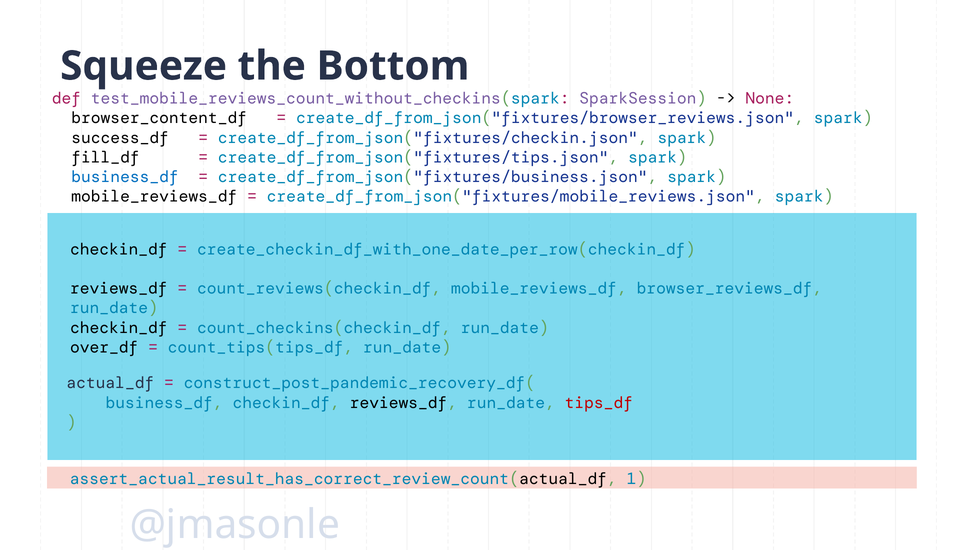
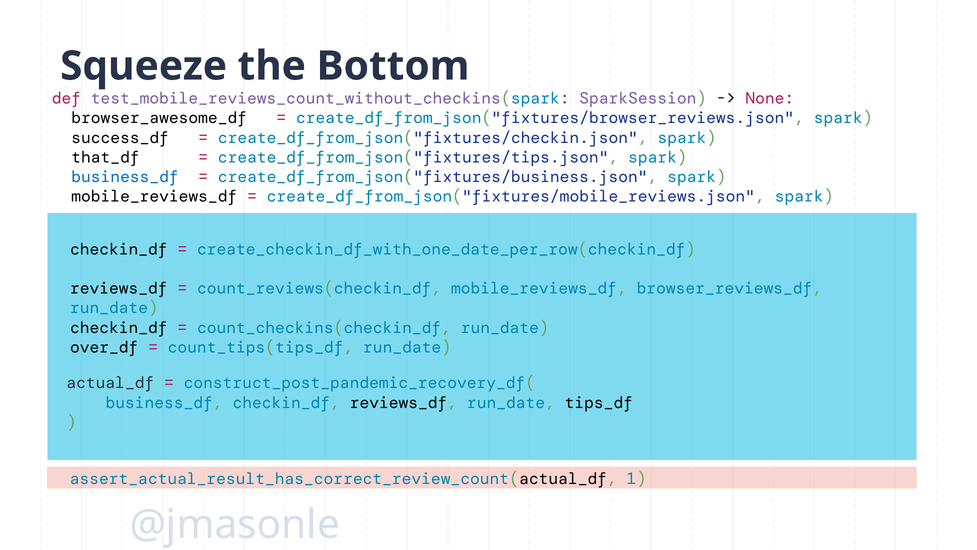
browser_content_df: browser_content_df -> browser_awesome_df
fill_df: fill_df -> that_df
tips_df colour: red -> black
